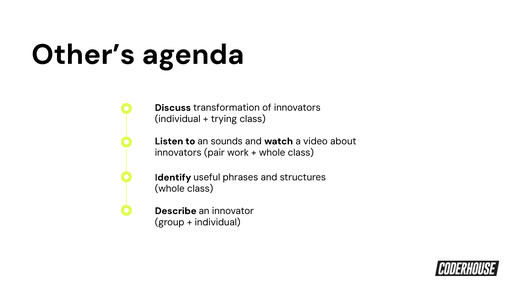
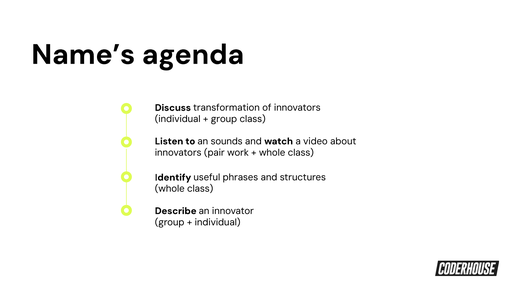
Other’s: Other’s -> Name’s
trying at (224, 119): trying -> group
